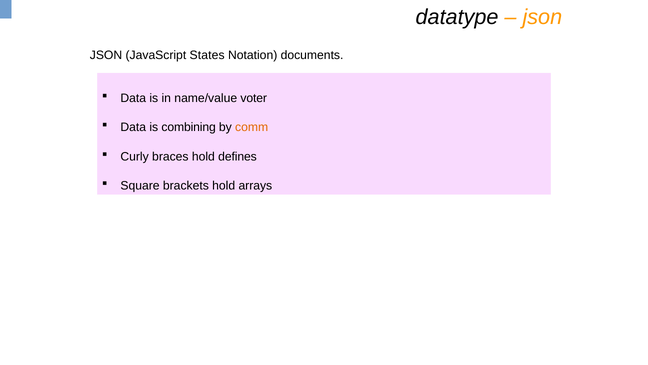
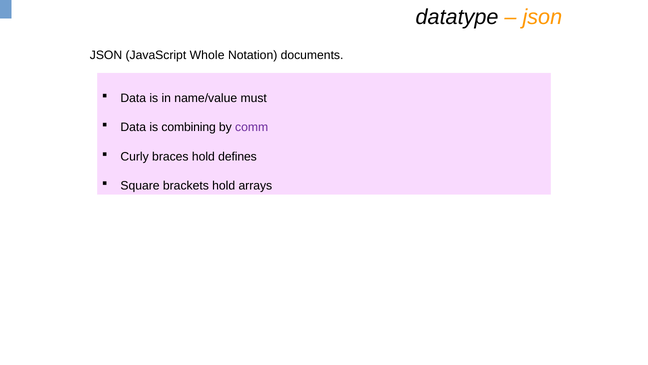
States: States -> Whole
voter: voter -> must
comm colour: orange -> purple
